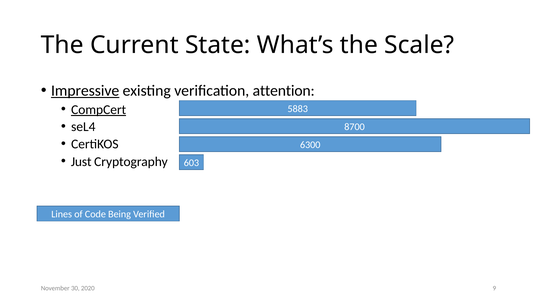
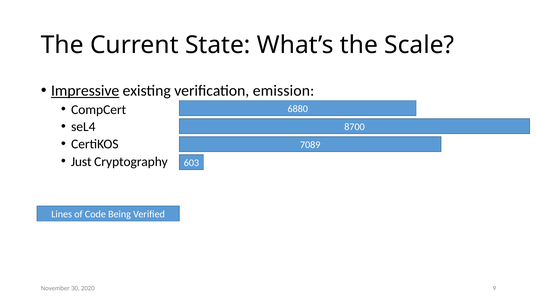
attention: attention -> emission
CompCert underline: present -> none
5883: 5883 -> 6880
6300: 6300 -> 7089
